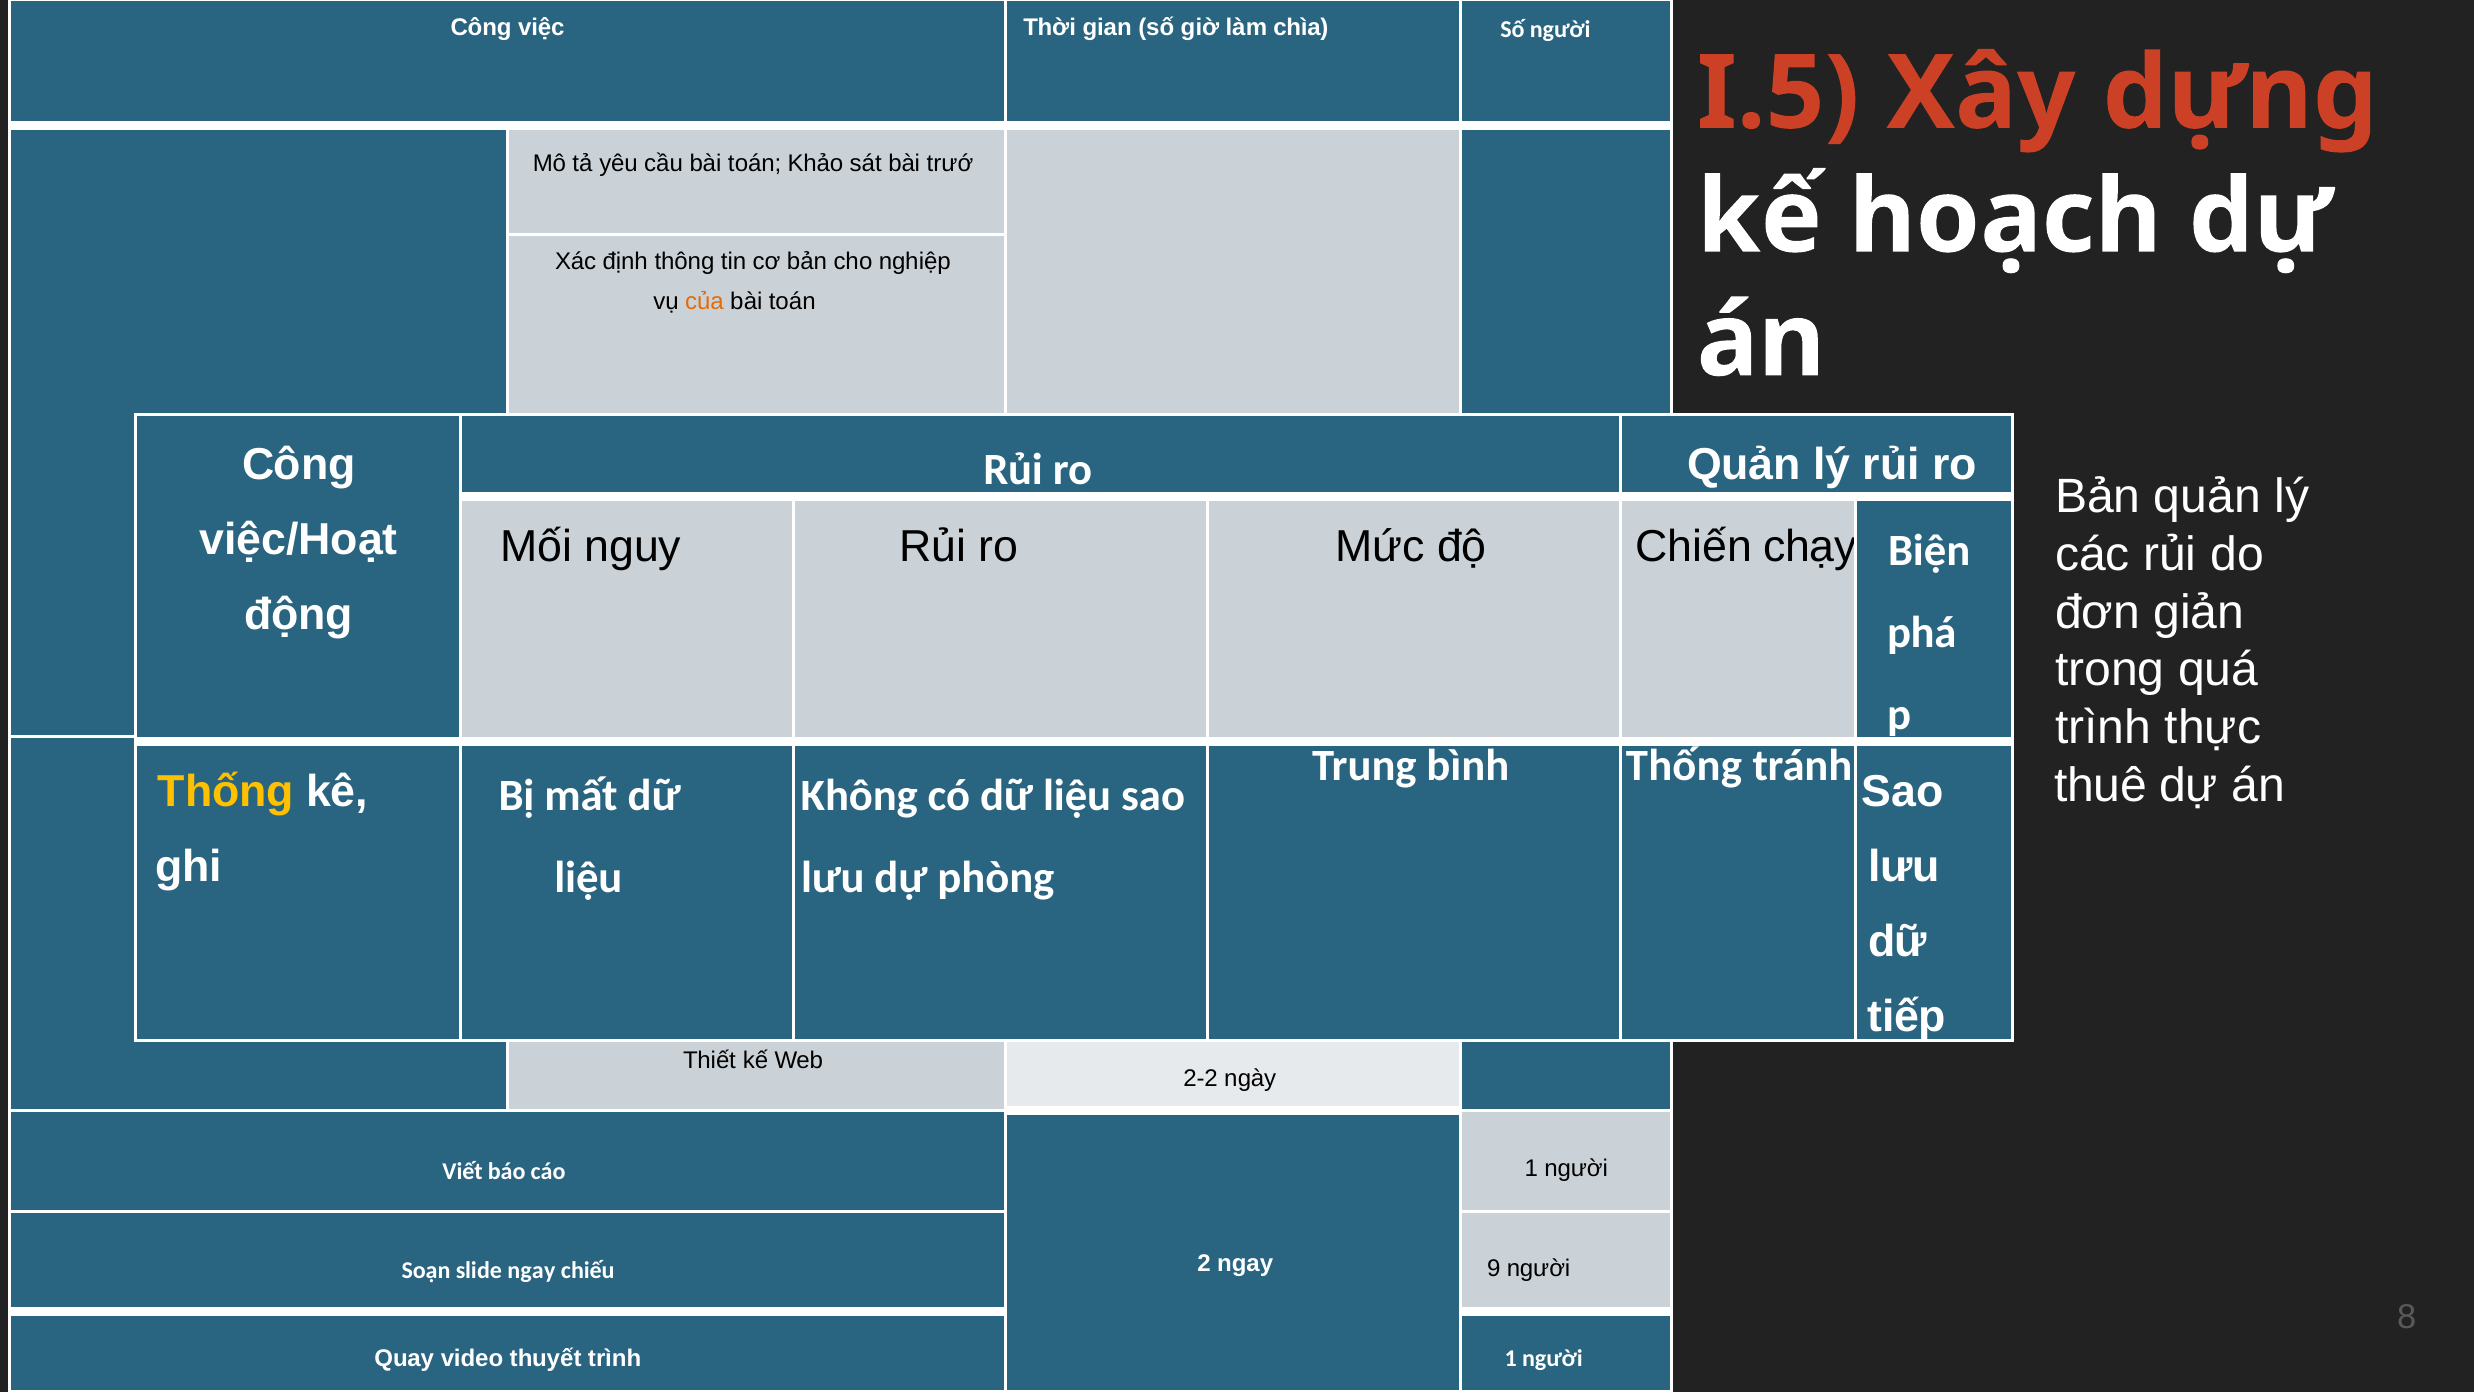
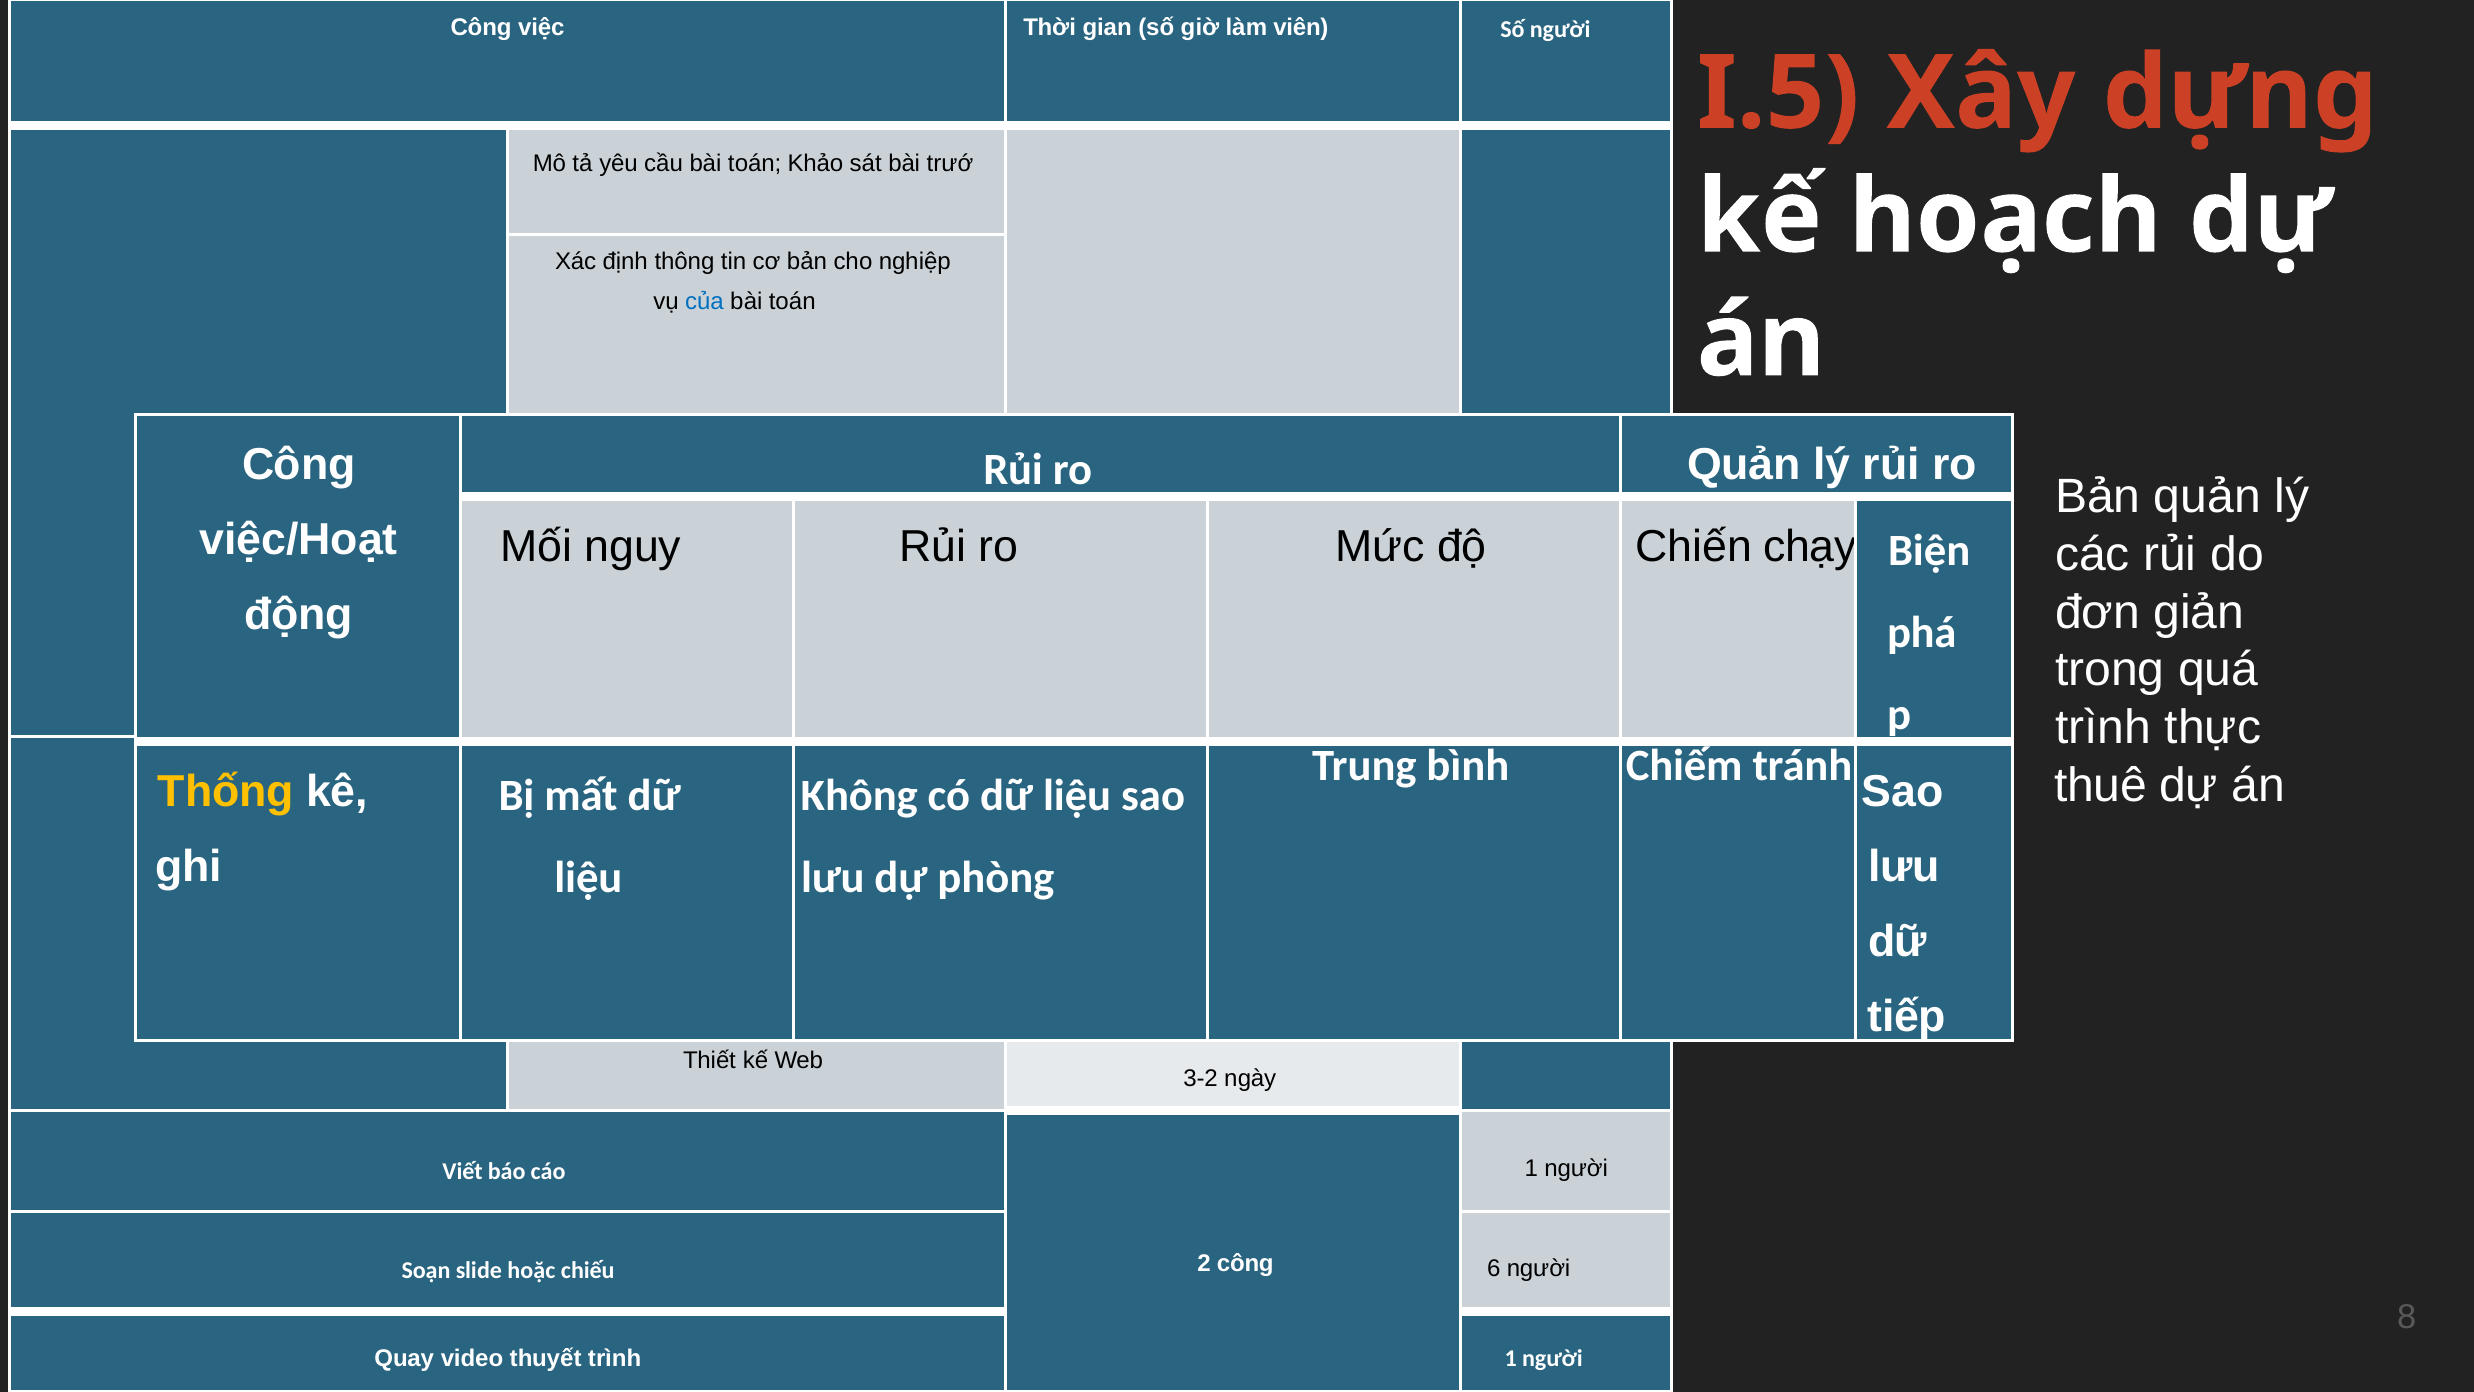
chìa: chìa -> viên
của colour: orange -> blue
bình Thống: Thống -> Chiếm
2-2: 2-2 -> 3-2
2 ngay: ngay -> công
slide ngay: ngay -> hoặc
9: 9 -> 6
